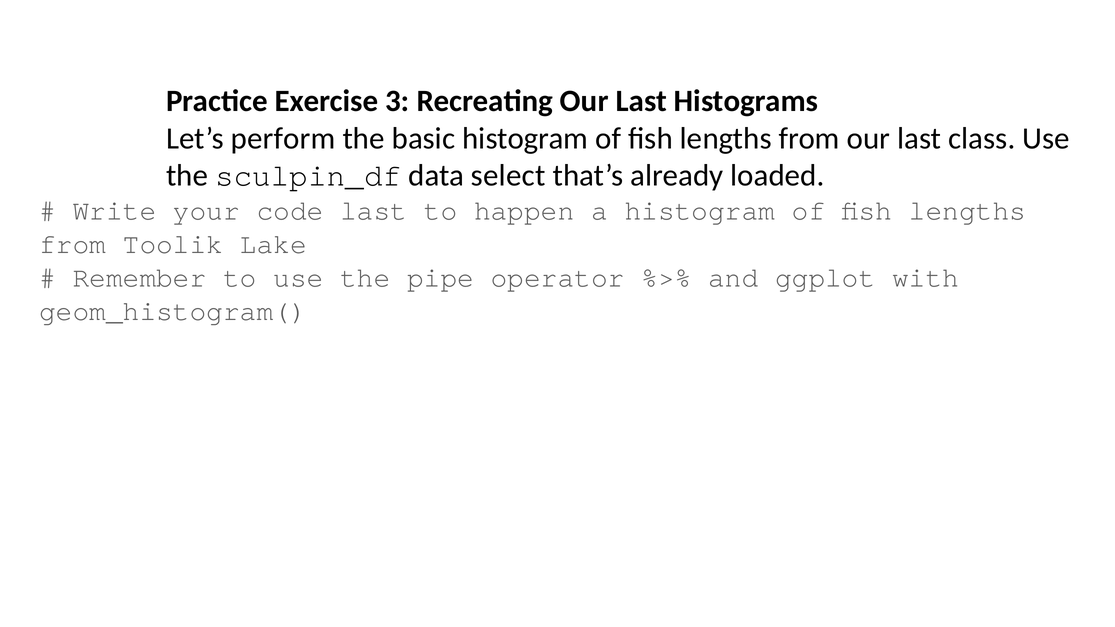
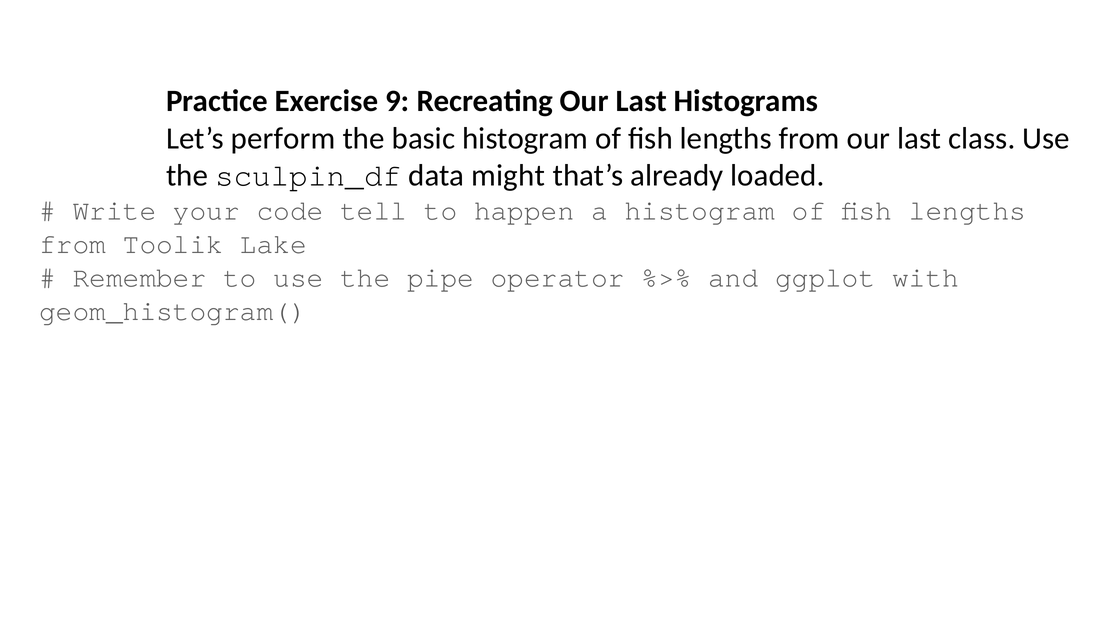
3: 3 -> 9
select: select -> might
code last: last -> tell
